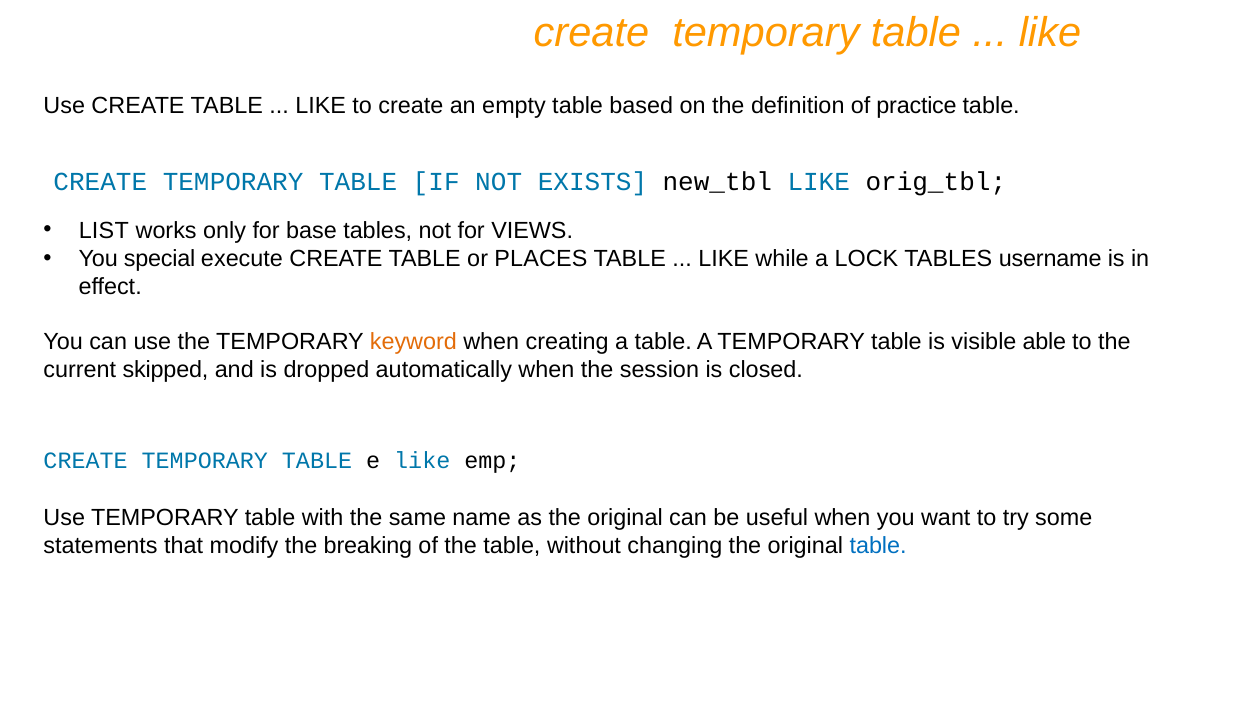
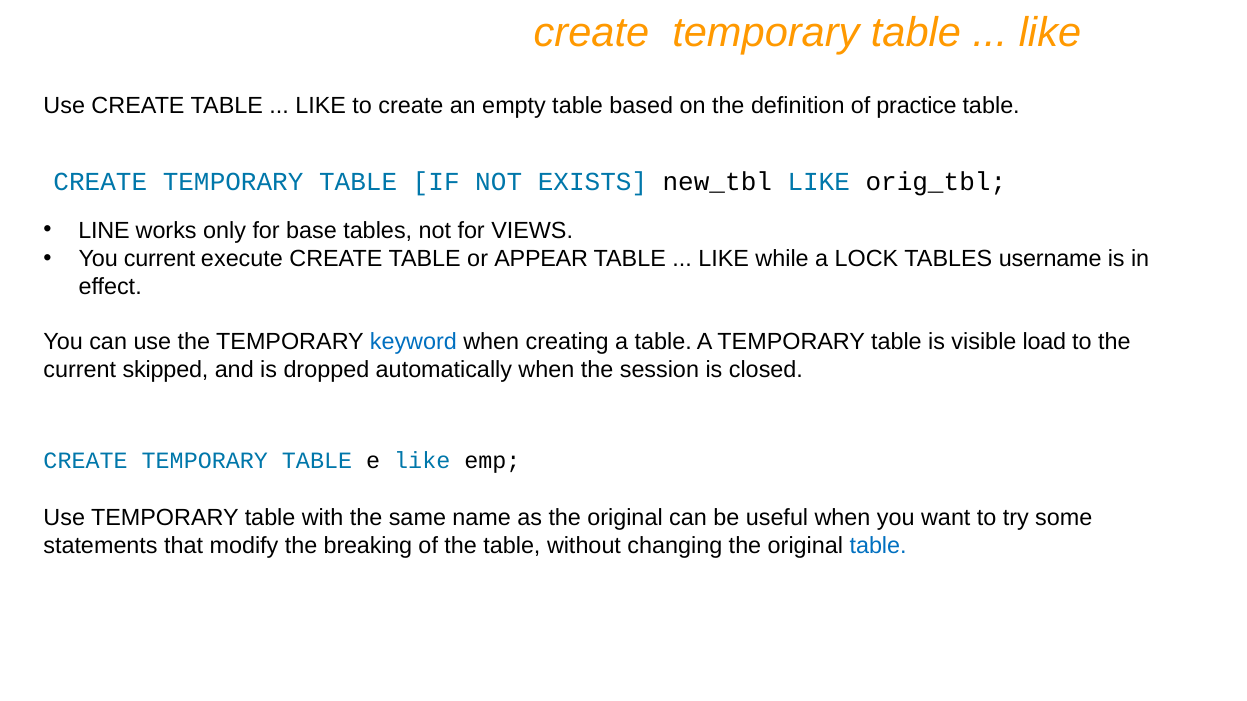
LIST: LIST -> LINE
You special: special -> current
PLACES: PLACES -> APPEAR
keyword colour: orange -> blue
able: able -> load
